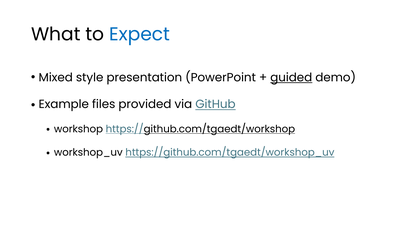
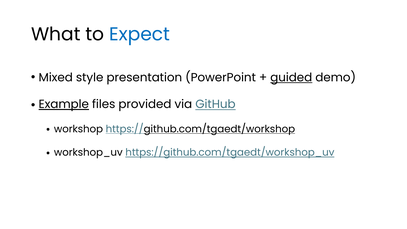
Example underline: none -> present
